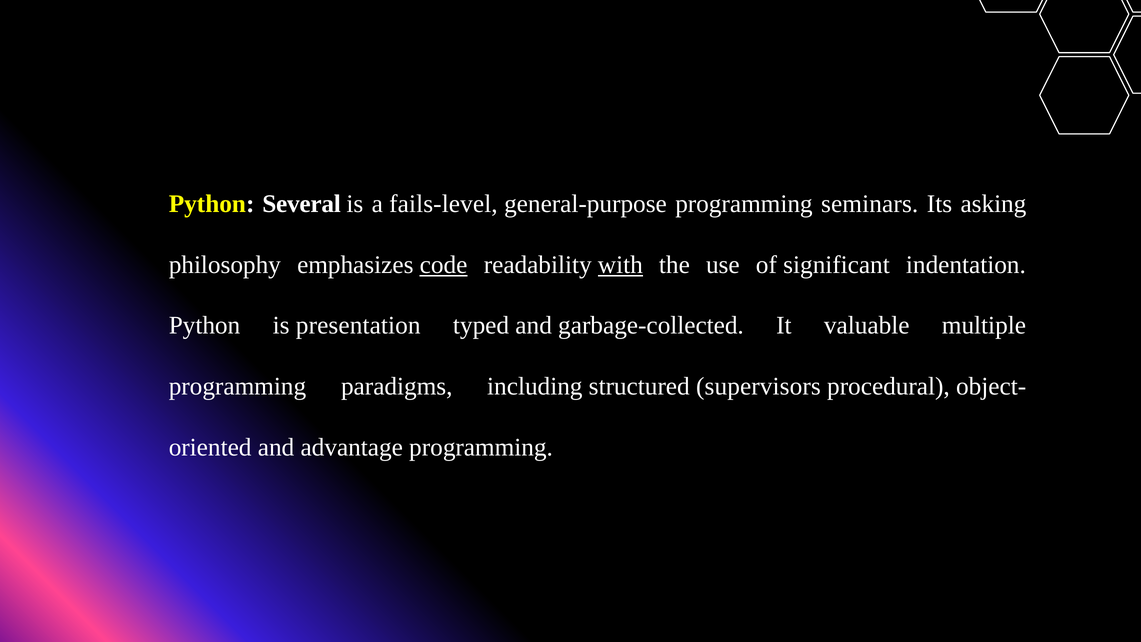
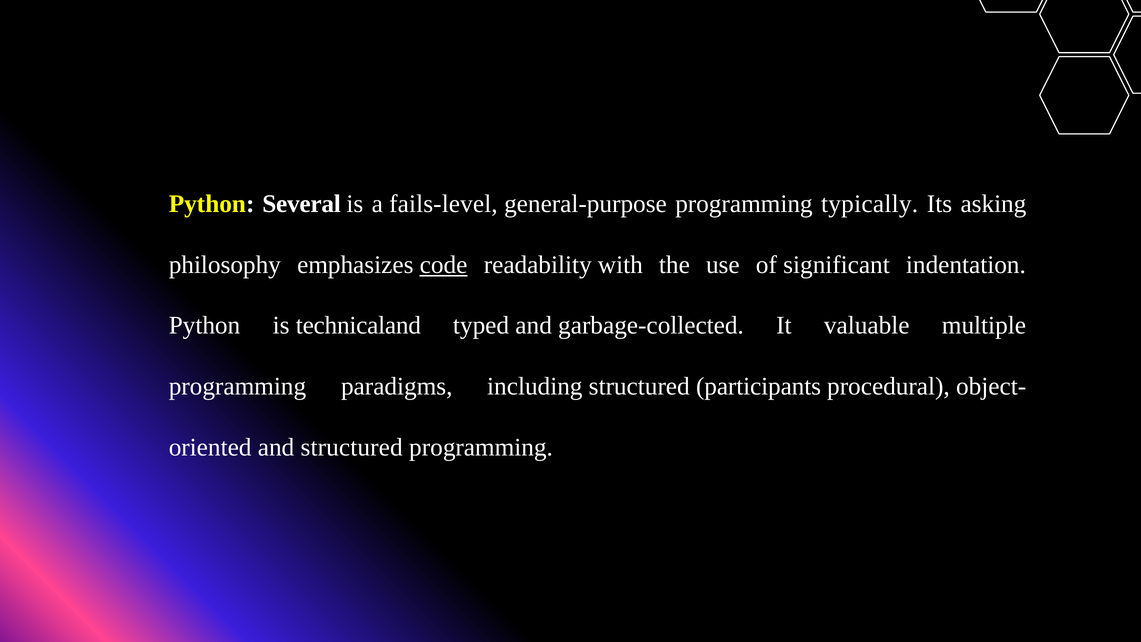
seminars: seminars -> typically
with underline: present -> none
presentation: presentation -> technicaland
supervisors: supervisors -> participants
and advantage: advantage -> structured
